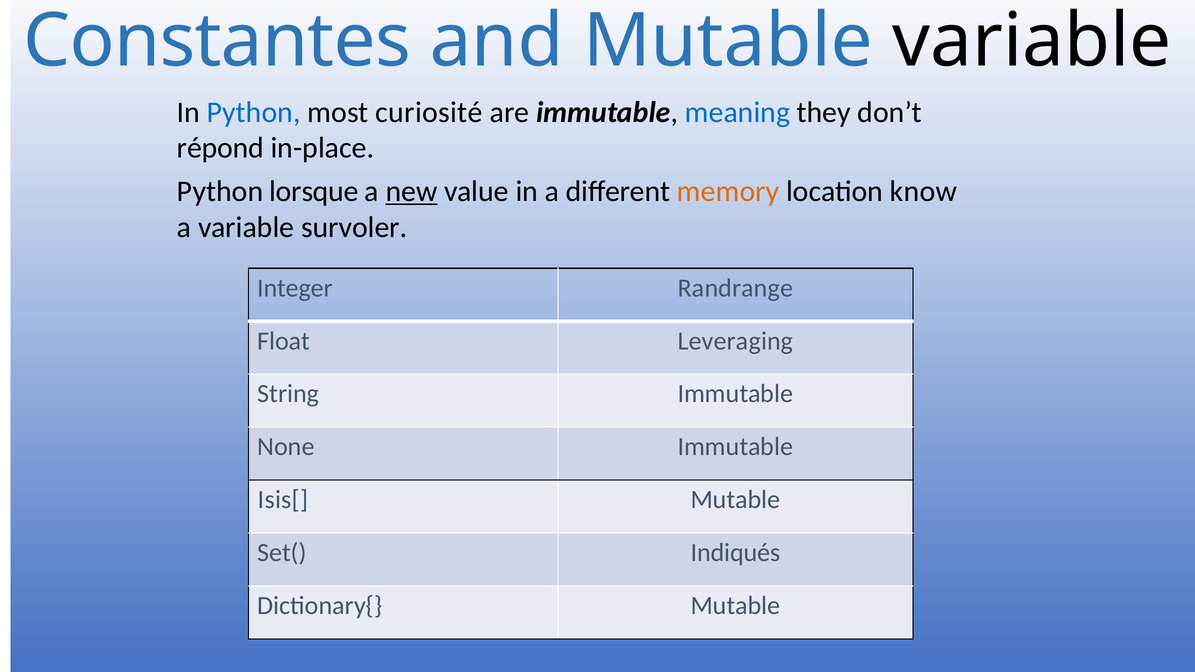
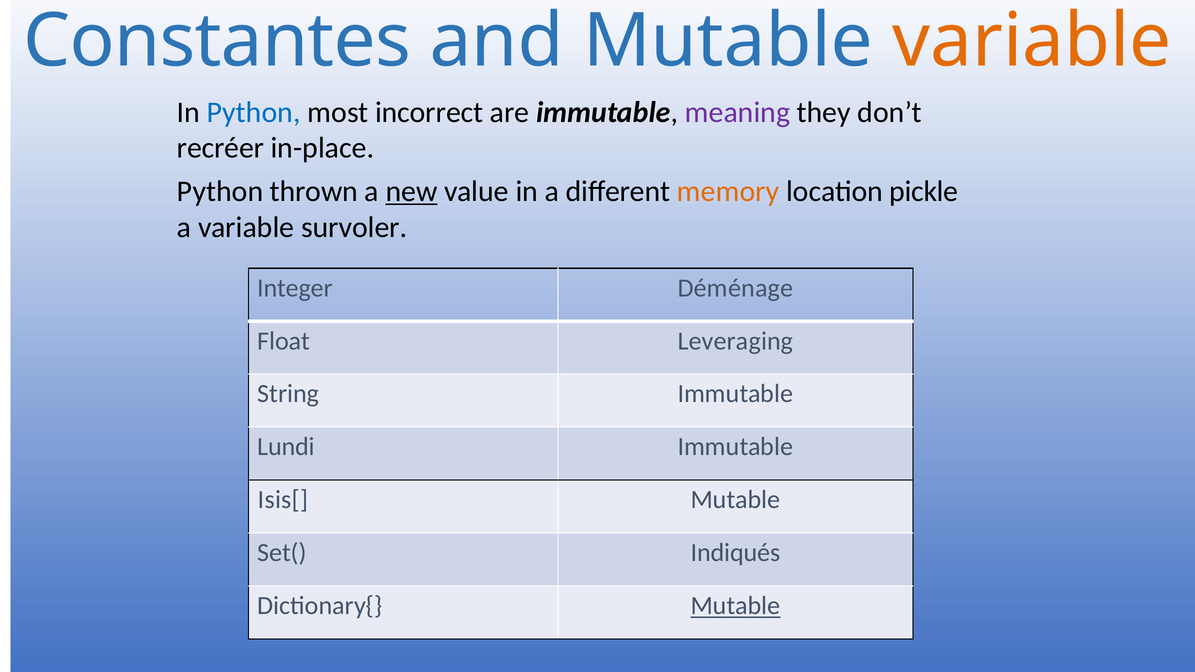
variable at (1032, 41) colour: black -> orange
curiosité: curiosité -> incorrect
meaning colour: blue -> purple
répond: répond -> recréer
lorsque: lorsque -> thrown
know: know -> pickle
Randrange: Randrange -> Déménage
None: None -> Lundi
Mutable at (735, 606) underline: none -> present
